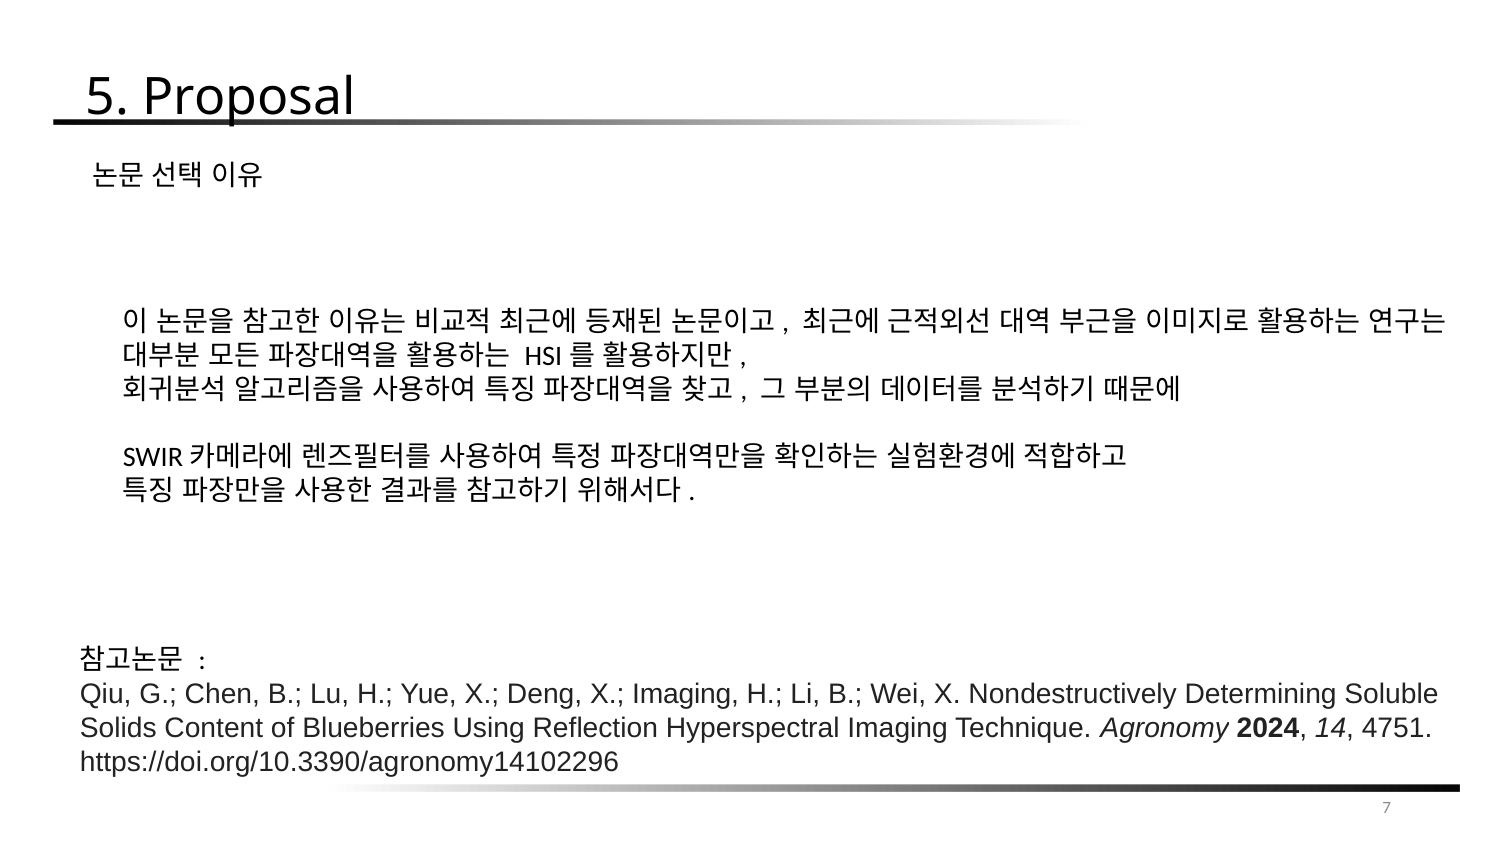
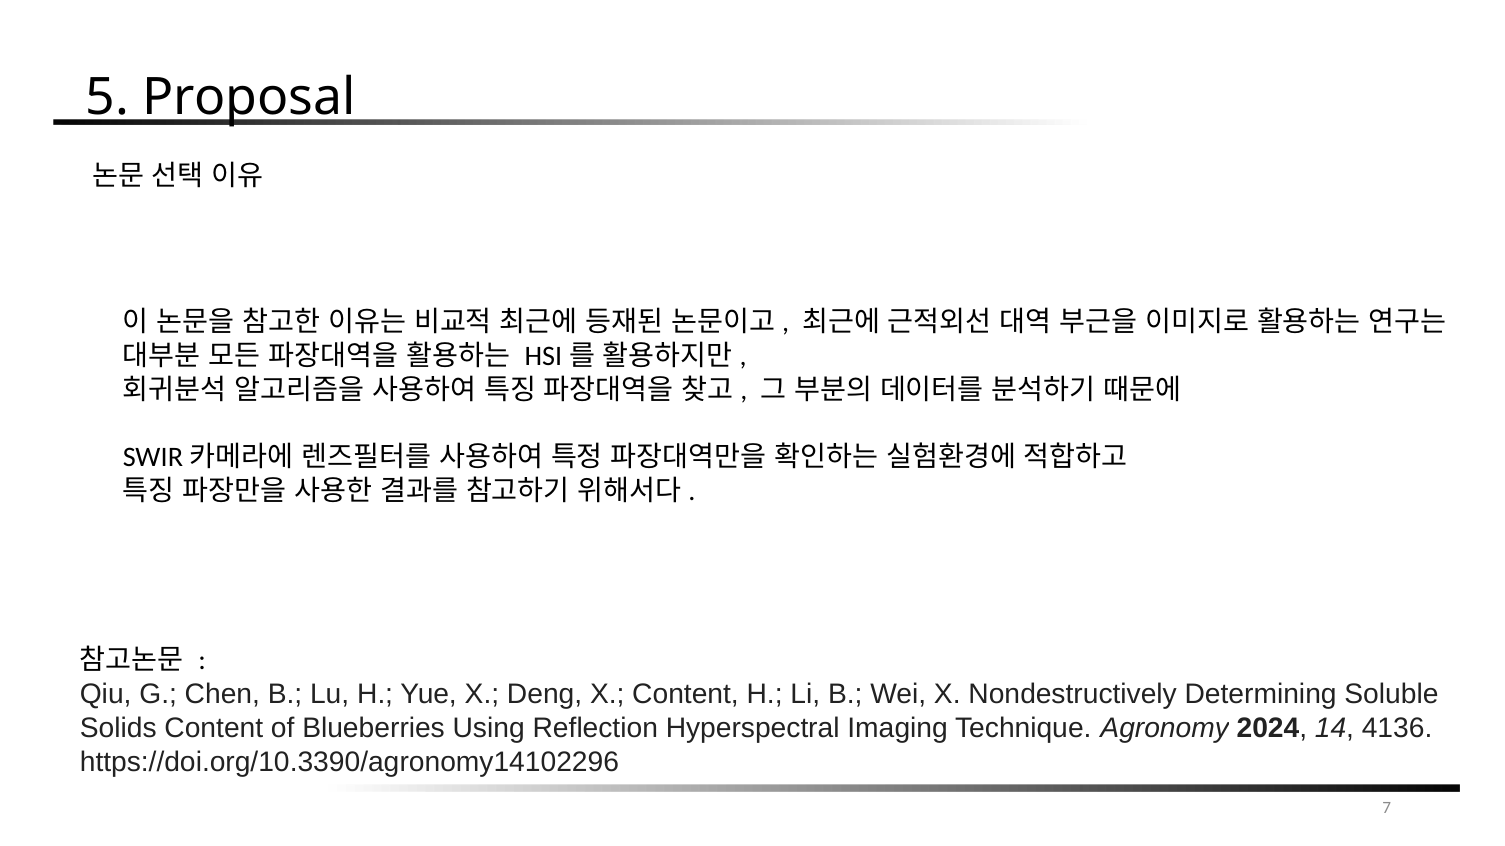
X Imaging: Imaging -> Content
4751: 4751 -> 4136
